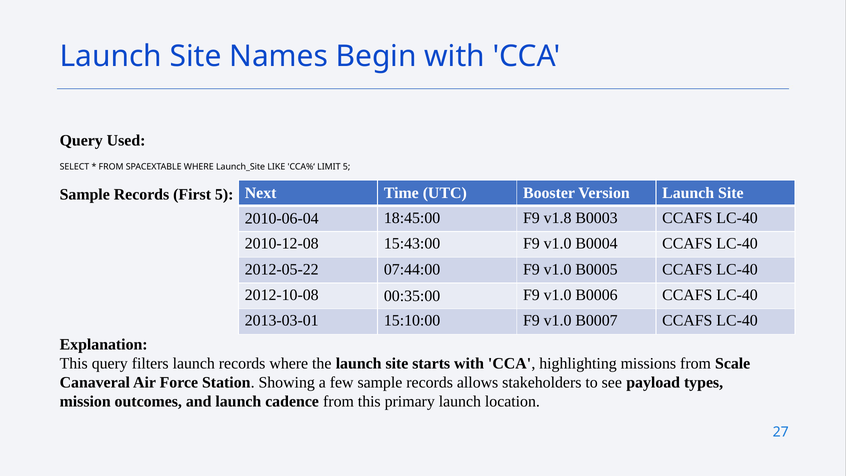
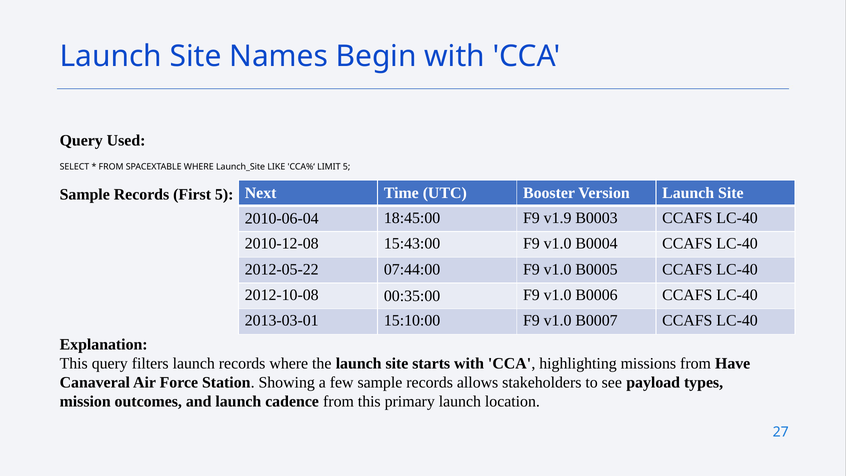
v1.8: v1.8 -> v1.9
Scale: Scale -> Have
